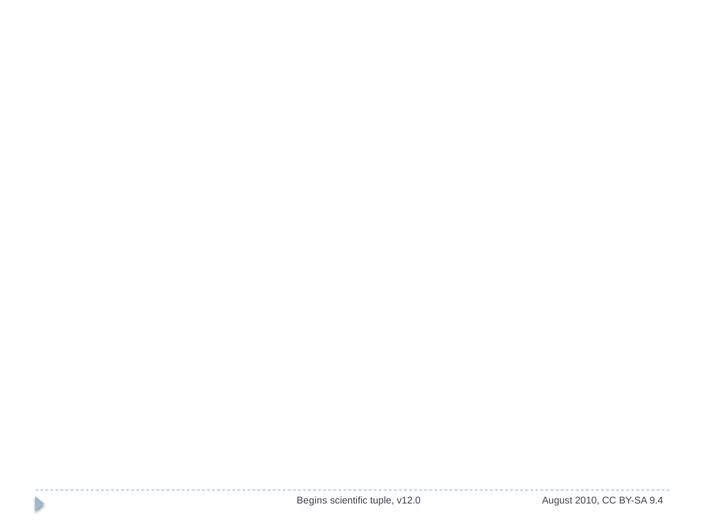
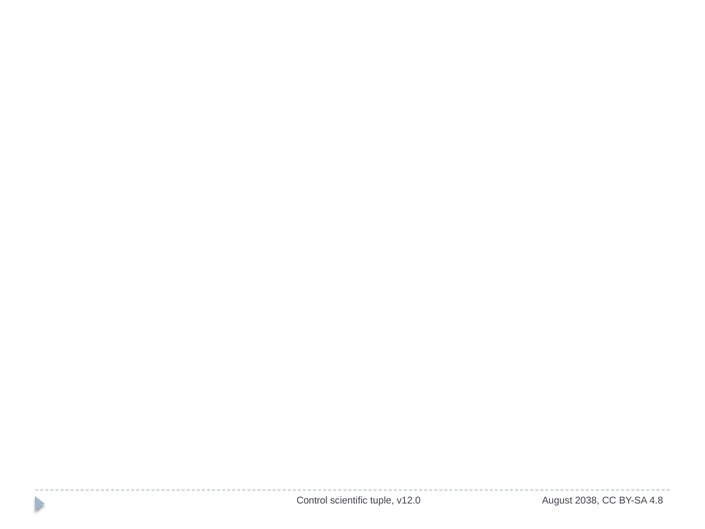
Begins: Begins -> Control
2010: 2010 -> 2038
9.4: 9.4 -> 4.8
